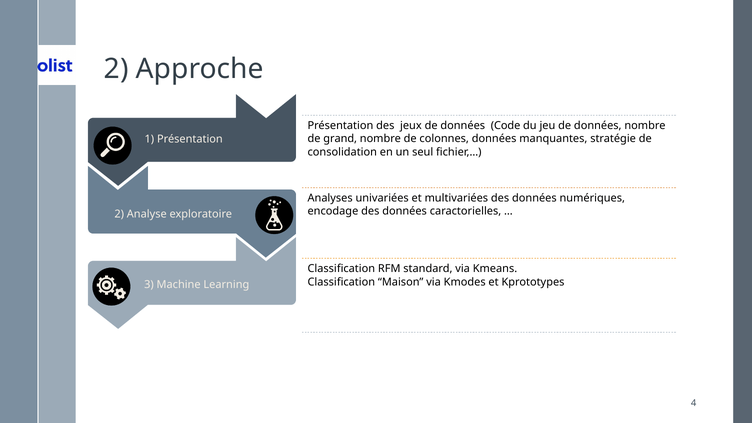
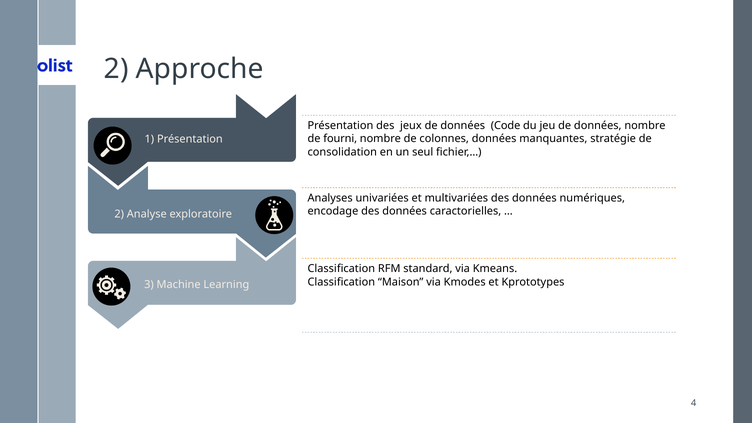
grand: grand -> fourni
